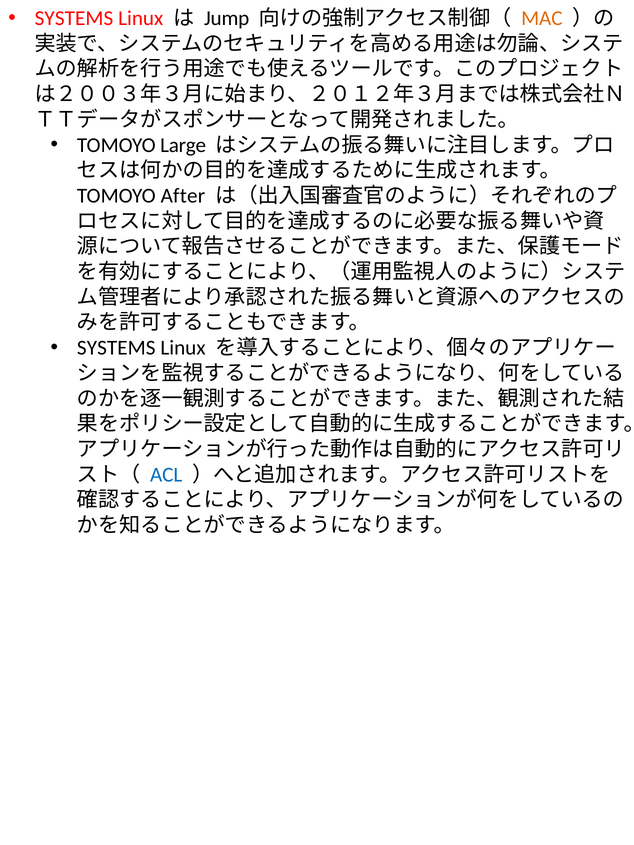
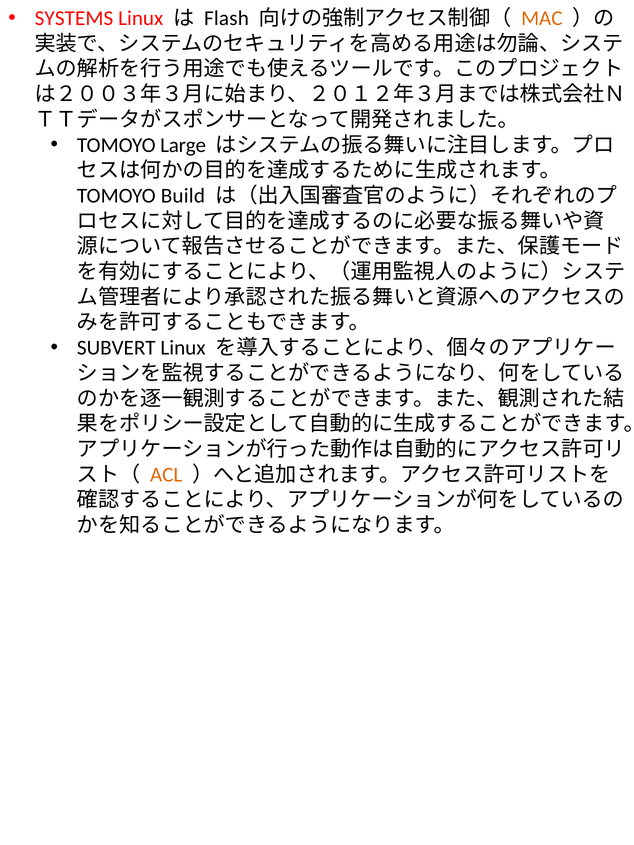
Jump: Jump -> Flash
After: After -> Build
SYSTEMS at (116, 348): SYSTEMS -> SUBVERT
ACL colour: blue -> orange
